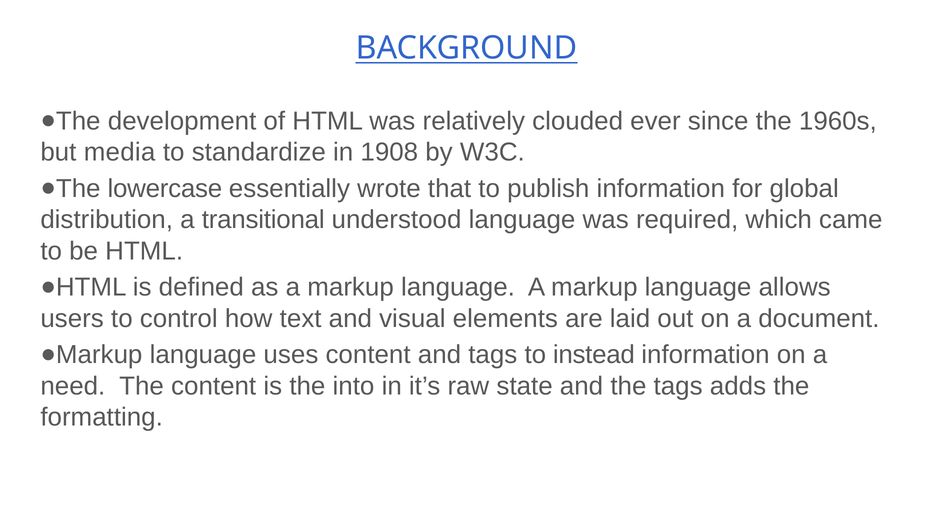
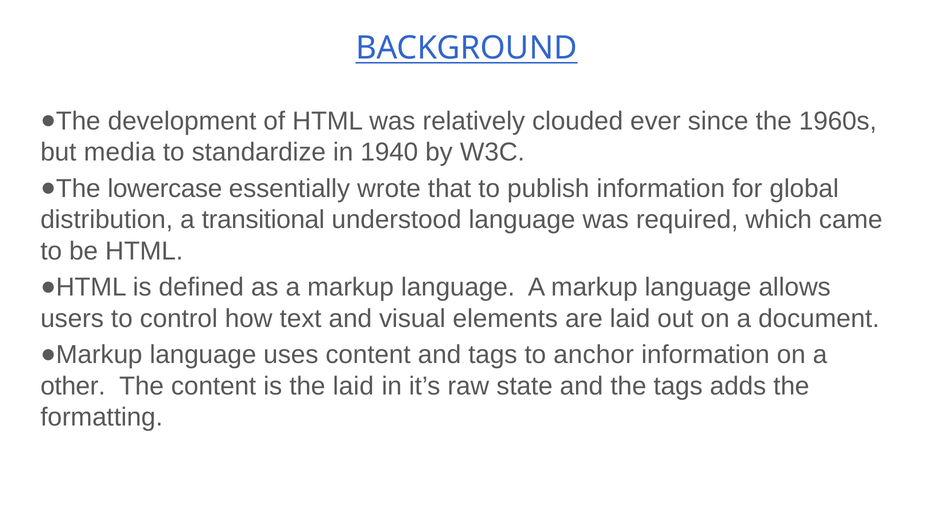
1908: 1908 -> 1940
instead: instead -> anchor
need: need -> other
the into: into -> laid
